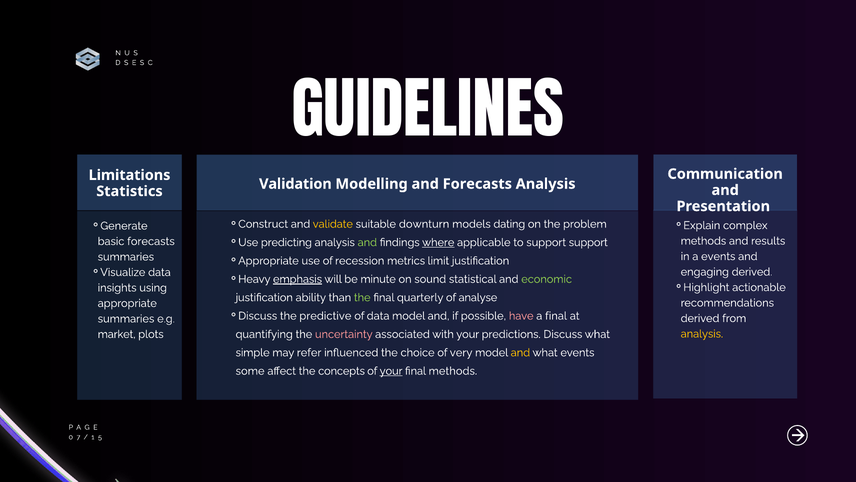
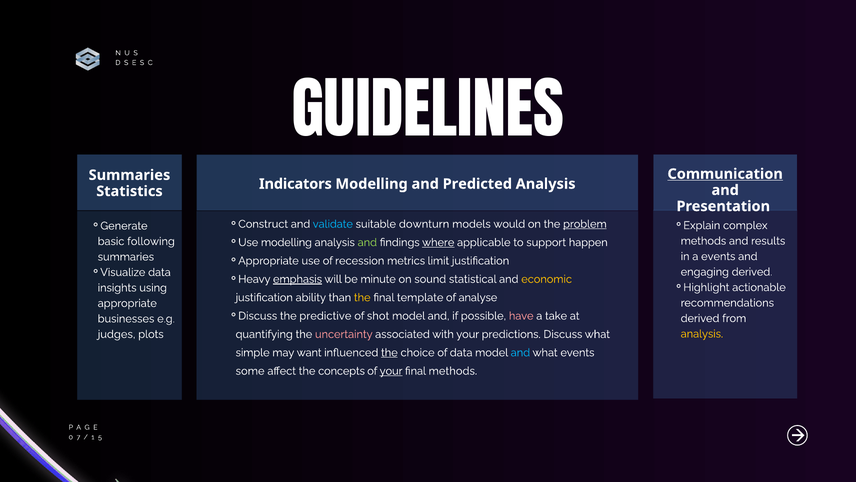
Communication underline: none -> present
Limitations at (130, 175): Limitations -> Summaries
Validation: Validation -> Indicators
and Forecasts: Forecasts -> Predicted
validate colour: yellow -> light blue
dating: dating -> would
problem underline: none -> present
basic forecasts: forecasts -> following
predicting at (286, 242): predicting -> modelling
support support: support -> happen
economic colour: light green -> yellow
the at (362, 297) colour: light green -> yellow
quarterly: quarterly -> template
of data: data -> shot
a final: final -> take
summaries at (126, 318): summaries -> businesses
market: market -> judges
refer: refer -> want
the at (389, 352) underline: none -> present
of very: very -> data
and at (520, 352) colour: yellow -> light blue
